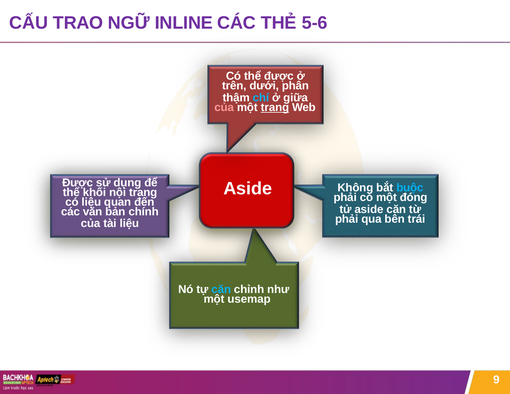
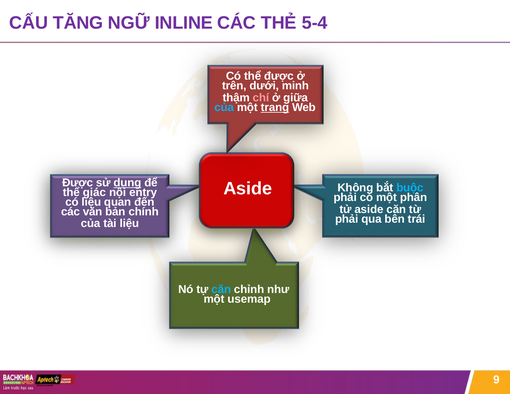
TRAO: TRAO -> TĂNG
5-6: 5-6 -> 5-4
phân: phân -> minh
chí colour: light blue -> pink
của at (224, 107) colour: pink -> light blue
dụng underline: none -> present
khối: khối -> giác
nội trang: trang -> entry
đóng: đóng -> phân
